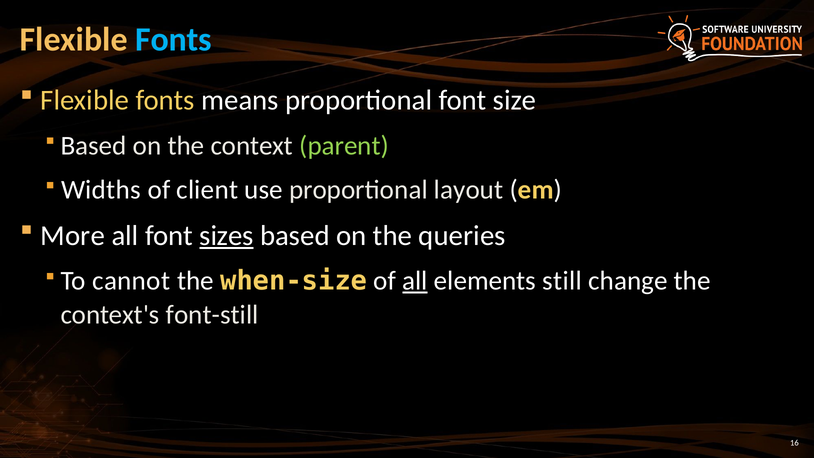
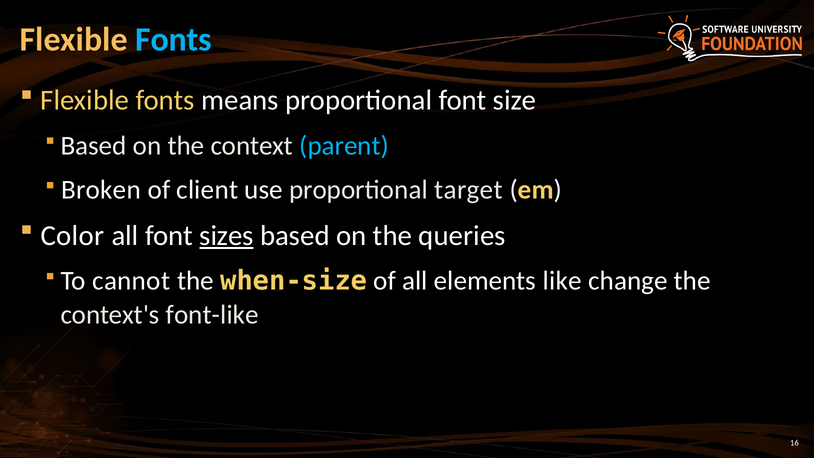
parent colour: light green -> light blue
Widths: Widths -> Broken
layout: layout -> target
More: More -> Color
all at (415, 281) underline: present -> none
still: still -> like
font-still: font-still -> font-like
